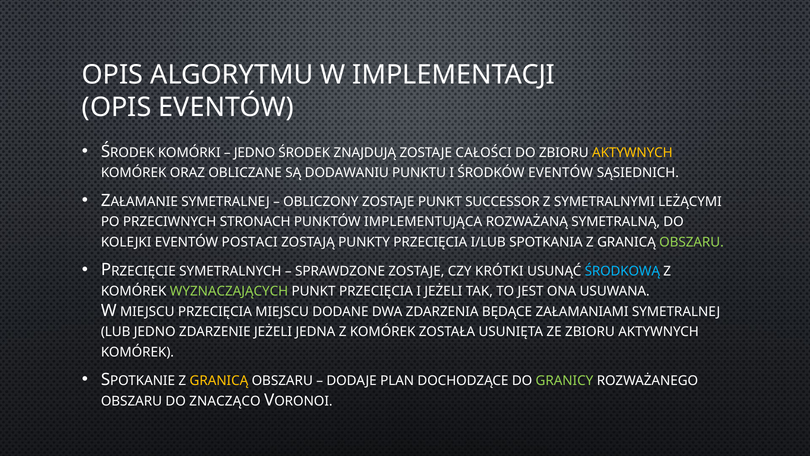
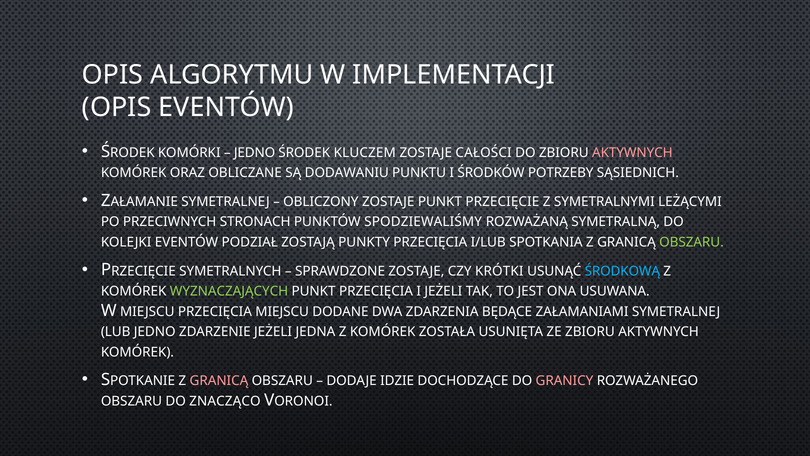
ZNAJDUJĄ: ZNAJDUJĄ -> KLUCZEM
AKTYWNYCH at (632, 153) colour: yellow -> pink
ŚRODKÓW EVENTÓW: EVENTÓW -> POTRZEBY
SUCCESSOR: SUCCESSOR -> PRZECIĘCIE
IMPLEMENTUJĄCA: IMPLEMENTUJĄCA -> SPODZIEWALIŚMY
POSTACI: POSTACI -> PODZIAŁ
GRANICĄ at (219, 381) colour: yellow -> pink
PLAN: PLAN -> IDZIE
GRANICY colour: light green -> pink
